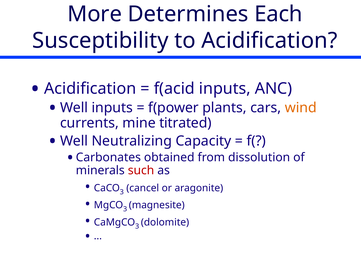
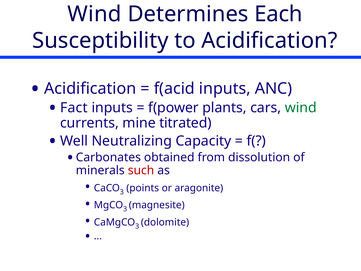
More at (95, 14): More -> Wind
Well at (74, 108): Well -> Fact
wind at (301, 108) colour: orange -> green
cancel: cancel -> points
